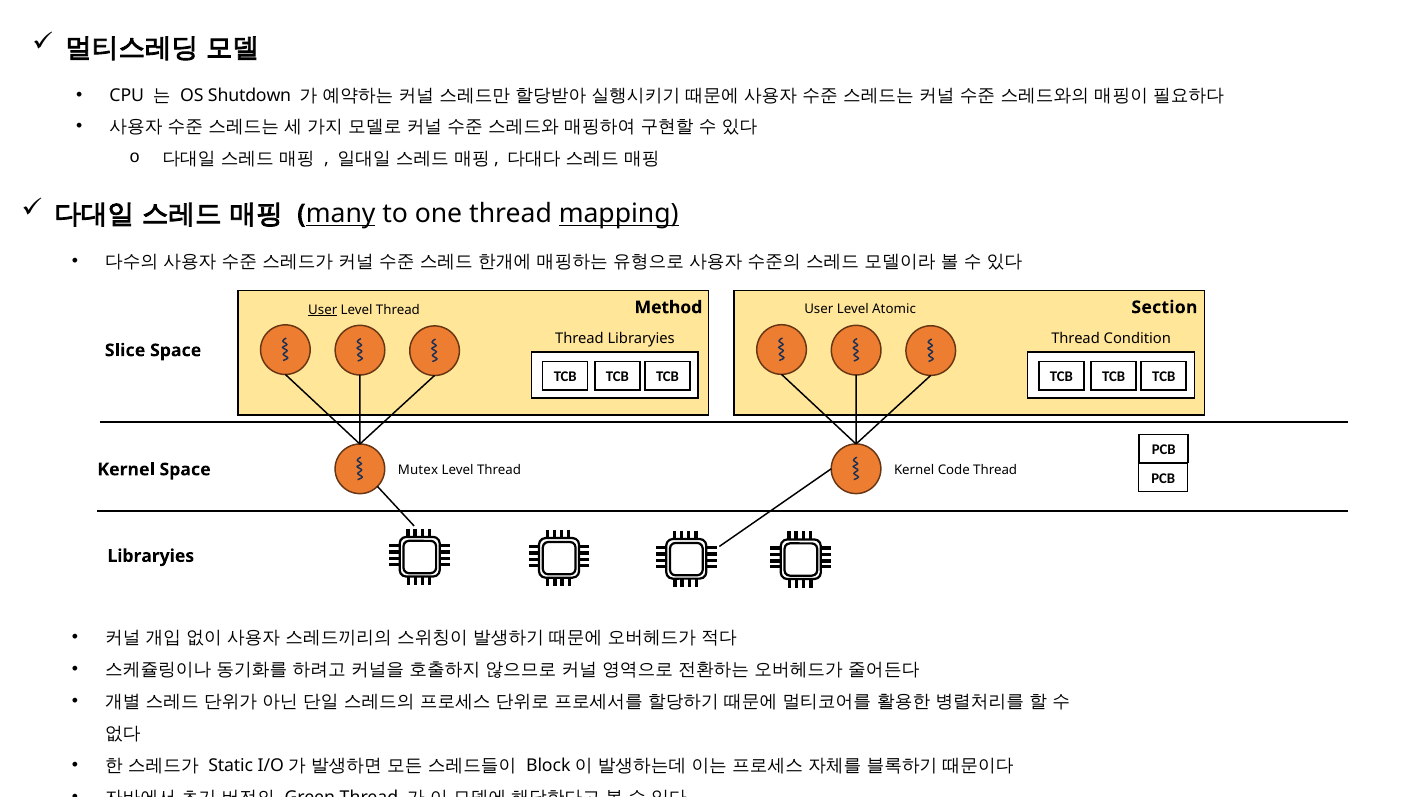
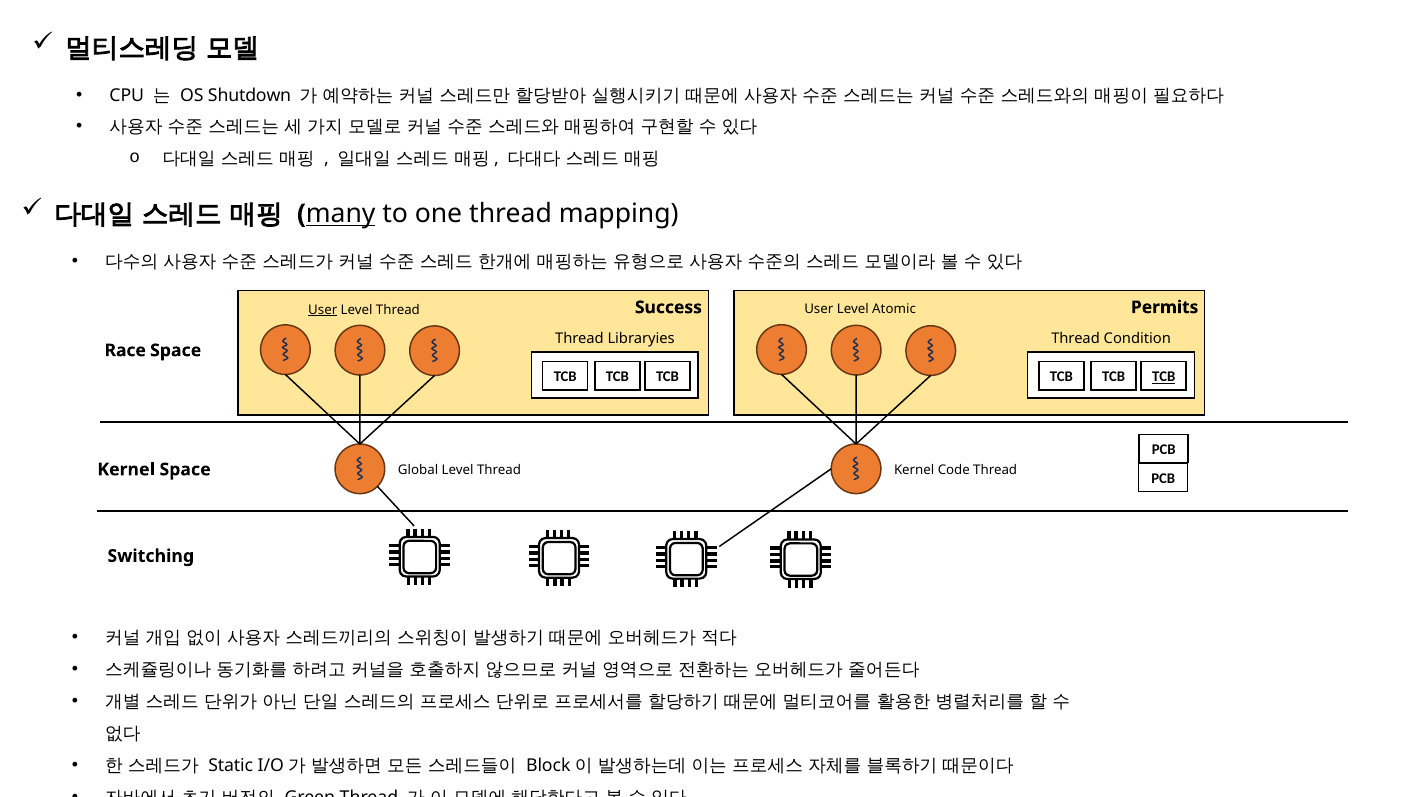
mapping underline: present -> none
Method: Method -> Success
Section: Section -> Permits
Slice: Slice -> Race
TCB at (1164, 377) underline: none -> present
Mutex: Mutex -> Global
Libraryies at (151, 556): Libraryies -> Switching
